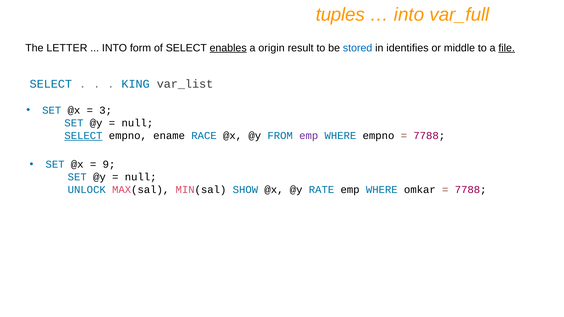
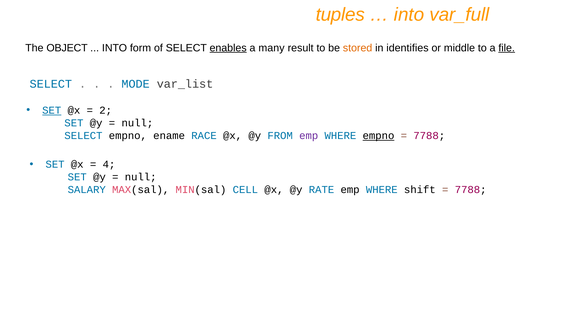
LETTER: LETTER -> OBJECT
origin: origin -> many
stored colour: blue -> orange
KING: KING -> MODE
SET at (52, 110) underline: none -> present
3: 3 -> 2
SELECT at (83, 136) underline: present -> none
empno at (378, 136) underline: none -> present
9: 9 -> 4
UNLOCK: UNLOCK -> SALARY
SHOW: SHOW -> CELL
omkar: omkar -> shift
